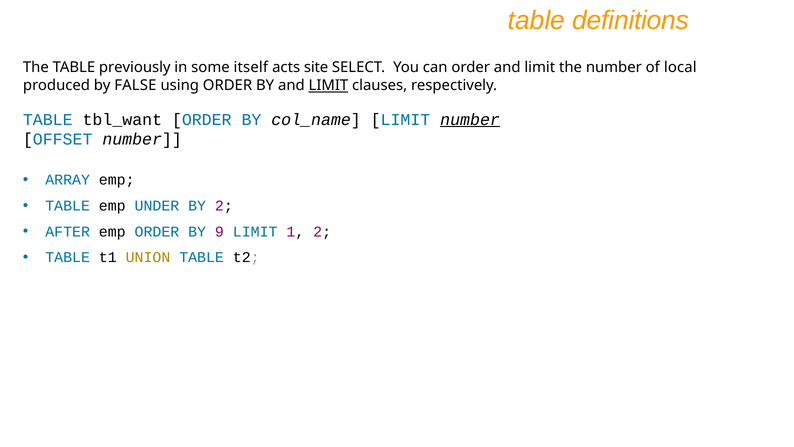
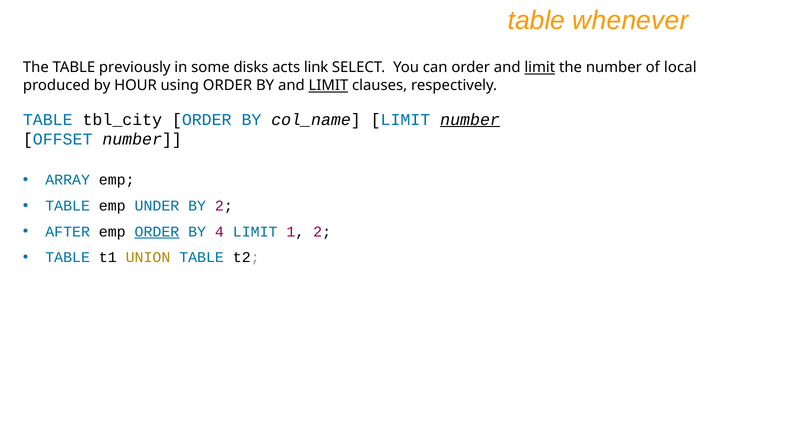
definitions: definitions -> whenever
itself: itself -> disks
site: site -> link
limit at (540, 67) underline: none -> present
FALSE: FALSE -> HOUR
tbl_want: tbl_want -> tbl_city
ORDER at (157, 232) underline: none -> present
9: 9 -> 4
